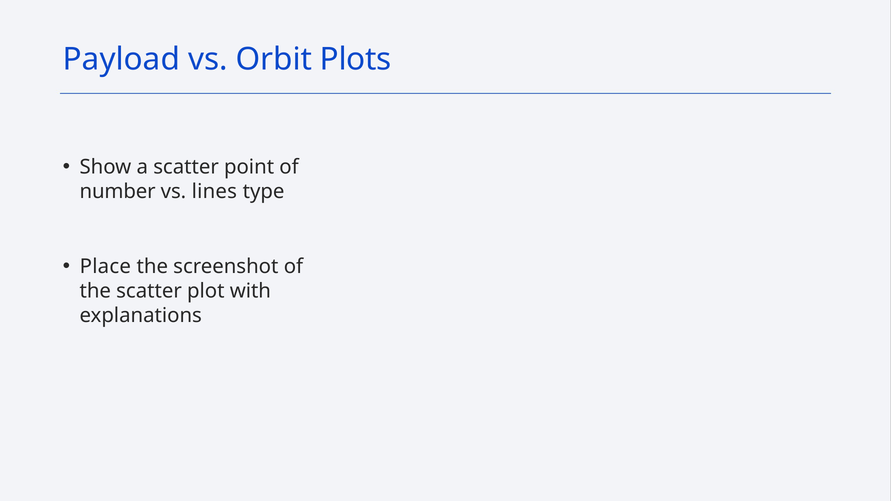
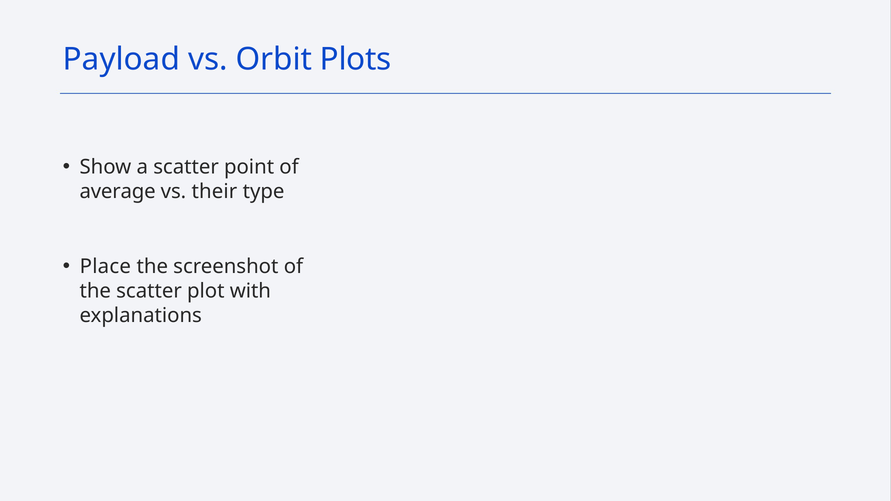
number: number -> average
lines: lines -> their
